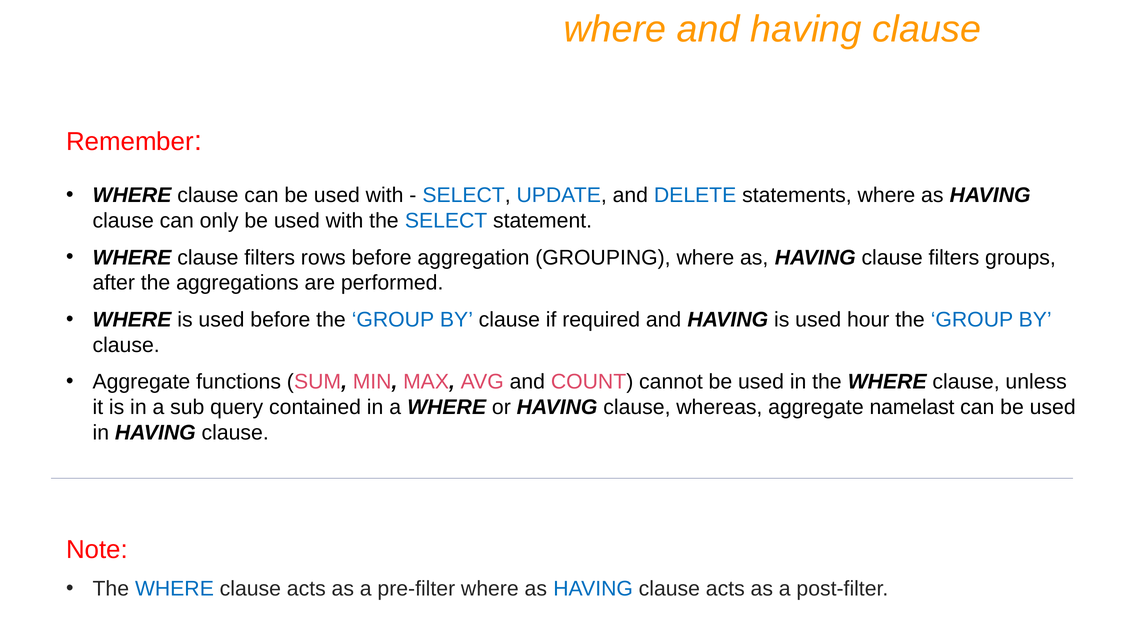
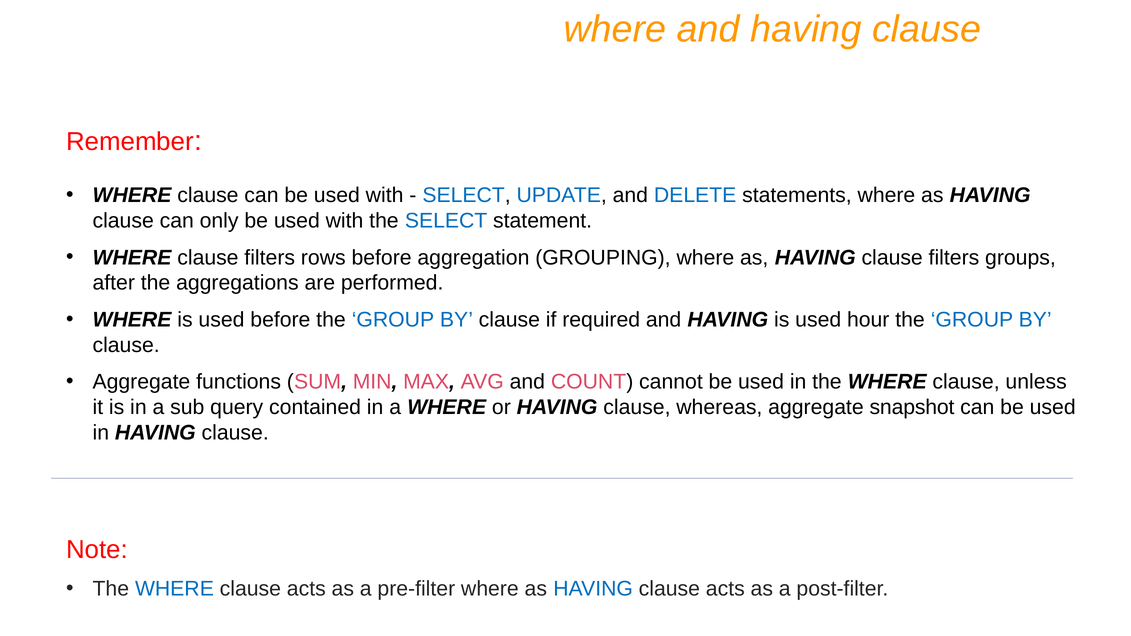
namelast: namelast -> snapshot
